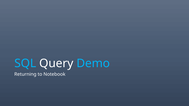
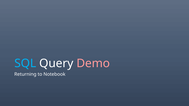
Demo colour: light blue -> pink
